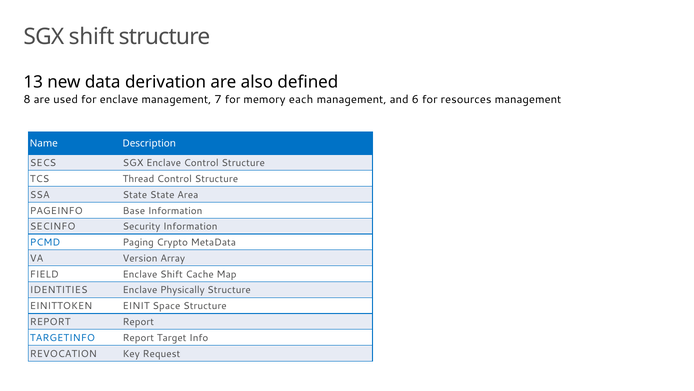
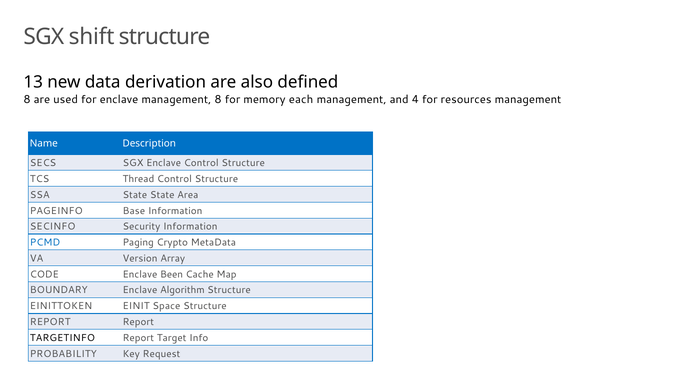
management 7: 7 -> 8
6: 6 -> 4
FIELD: FIELD -> CODE
Enclave Shift: Shift -> Been
IDENTITIES: IDENTITIES -> BOUNDARY
Physically: Physically -> Algorithm
TARGETINFO colour: blue -> black
REVOCATION: REVOCATION -> PROBABILITY
